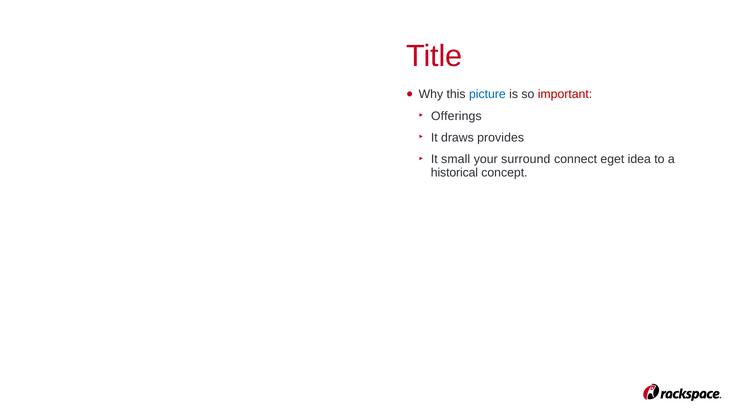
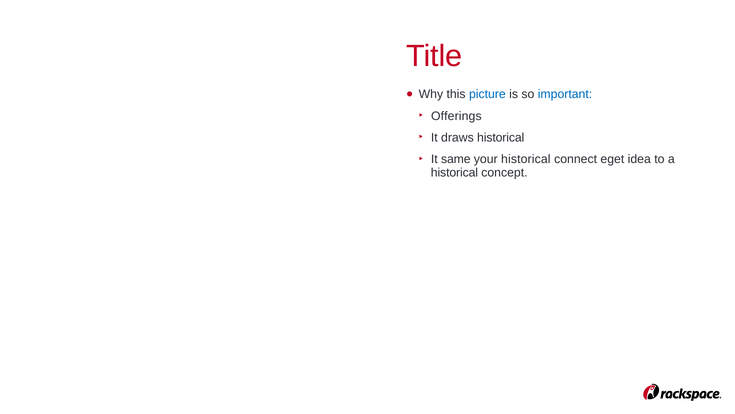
important colour: red -> blue
draws provides: provides -> historical
small: small -> same
your surround: surround -> historical
